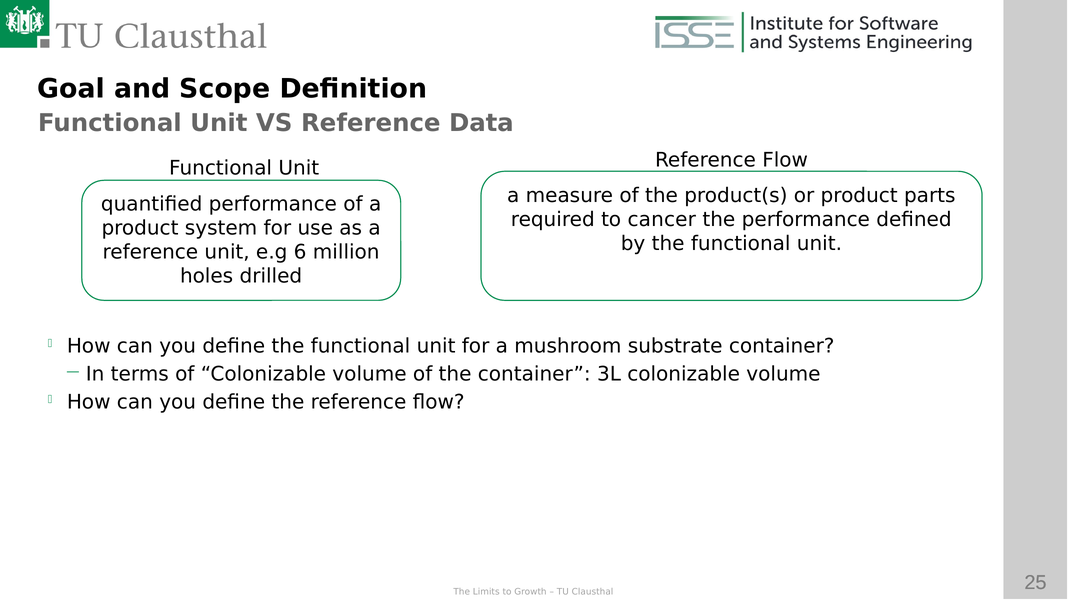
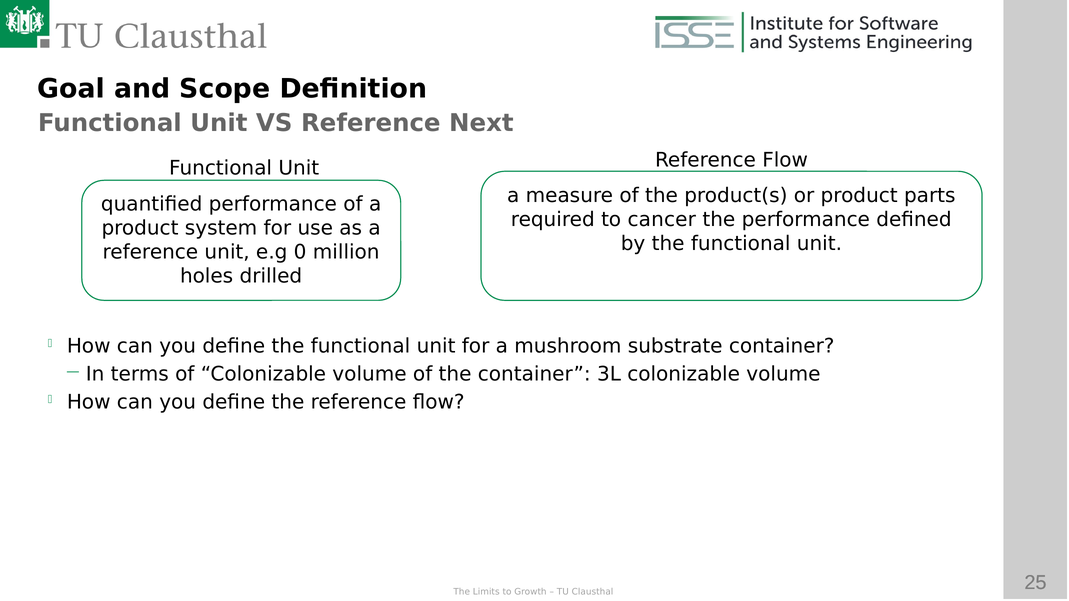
Data: Data -> Next
6: 6 -> 0
